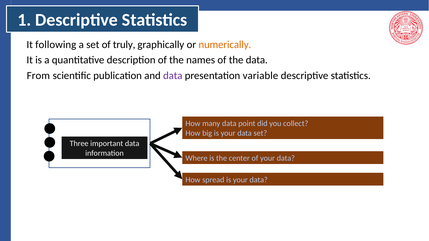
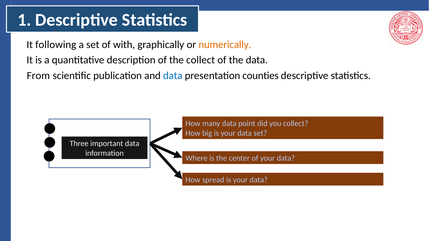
truly: truly -> with
the names: names -> collect
data at (173, 76) colour: purple -> blue
variable: variable -> counties
